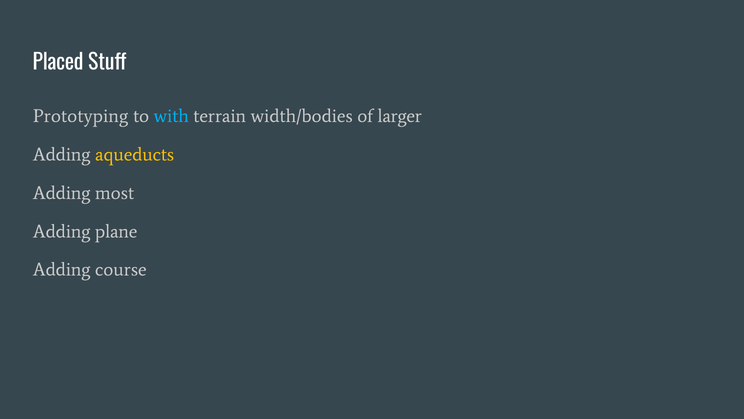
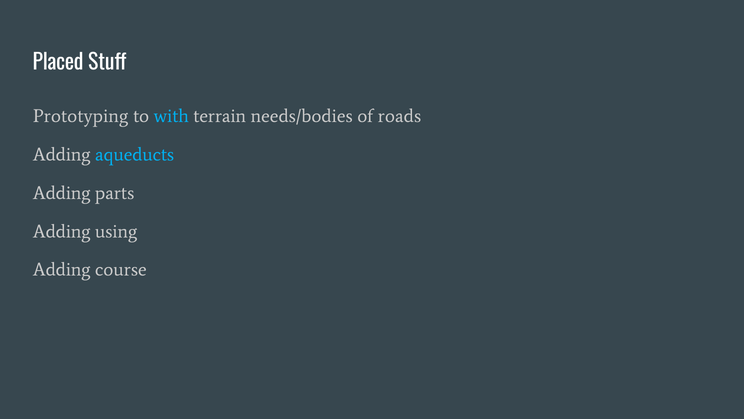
width/bodies: width/bodies -> needs/bodies
larger: larger -> roads
aqueducts colour: yellow -> light blue
most: most -> parts
plane: plane -> using
